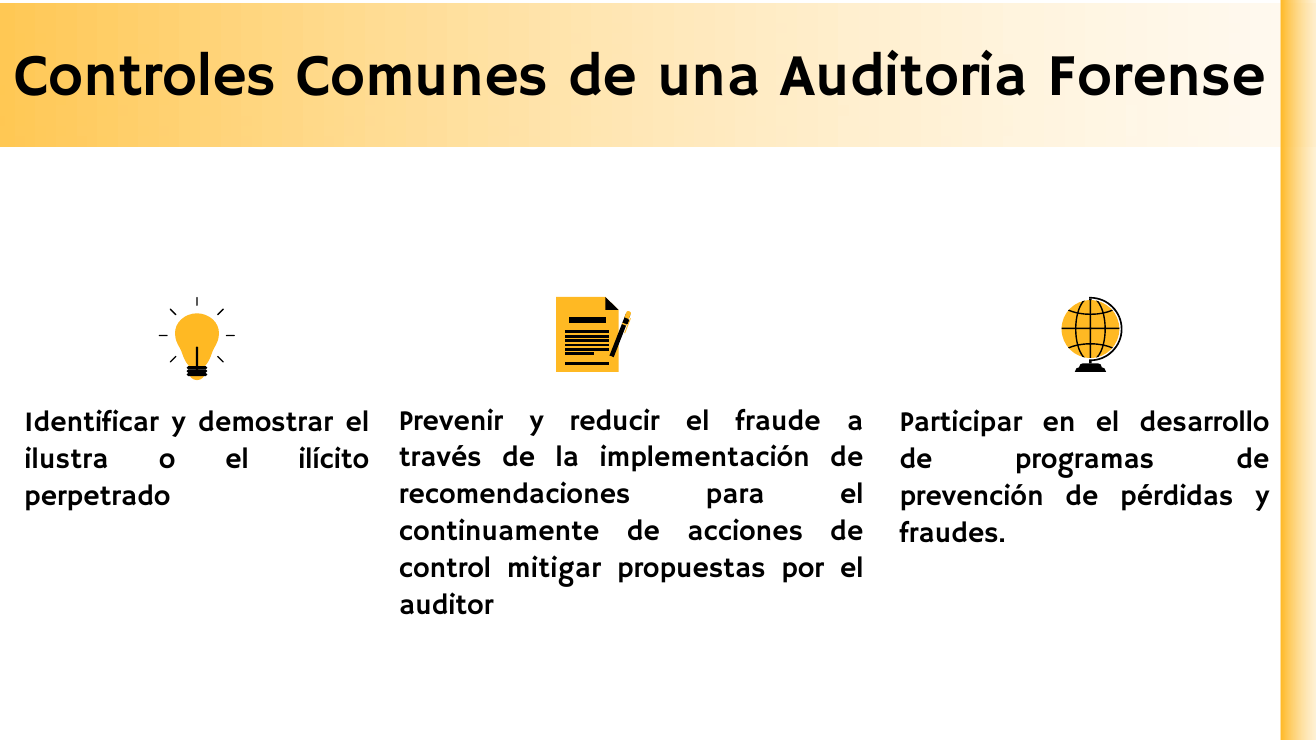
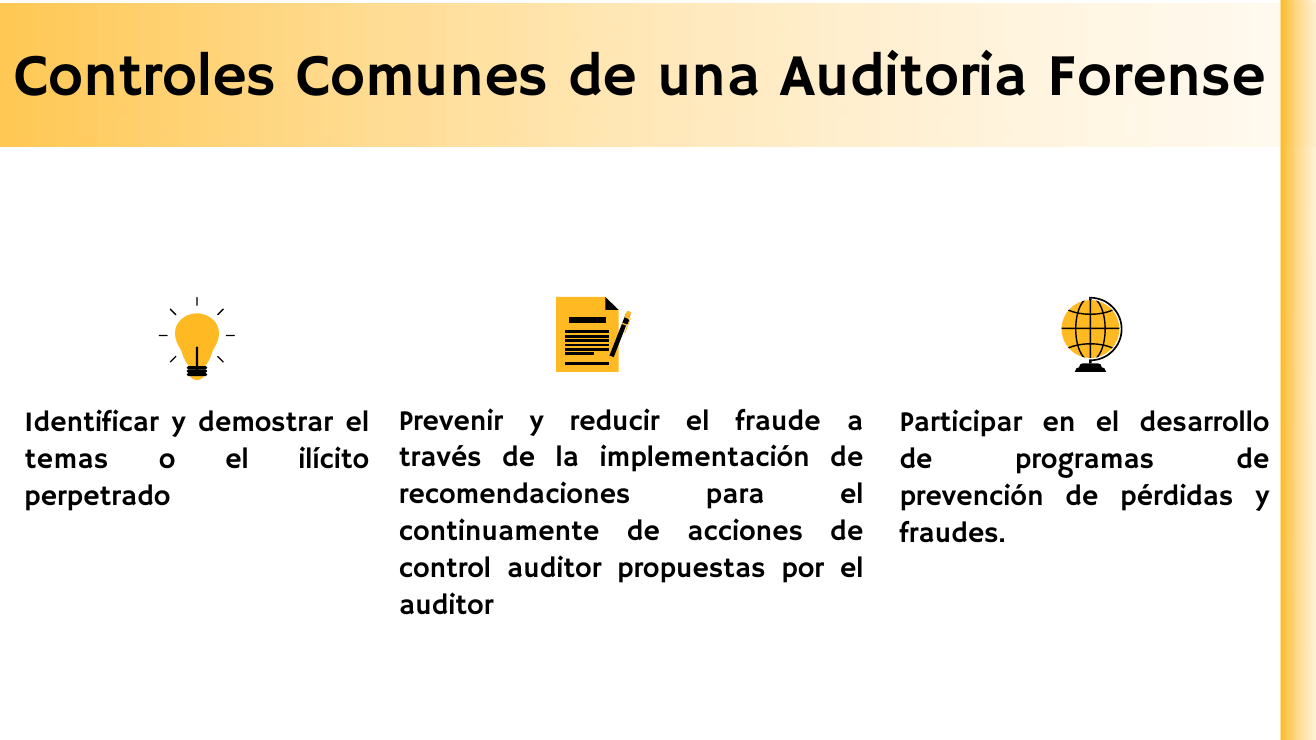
ilustra: ilustra -> temas
control mitigar: mitigar -> auditor
